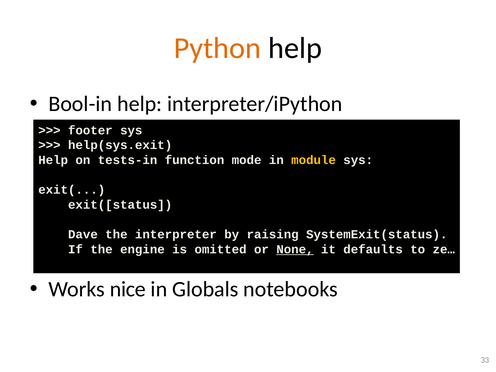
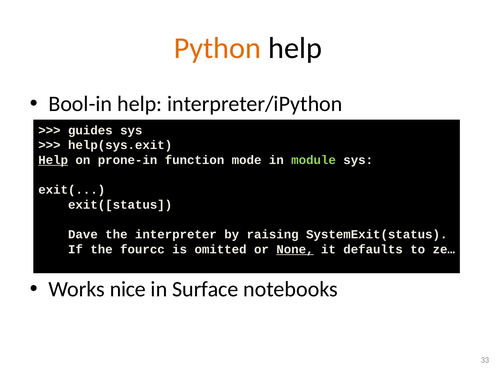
footer: footer -> guides
Help at (53, 160) underline: none -> present
tests-in: tests-in -> prone-in
module colour: yellow -> light green
engine: engine -> fourcc
Globals: Globals -> Surface
